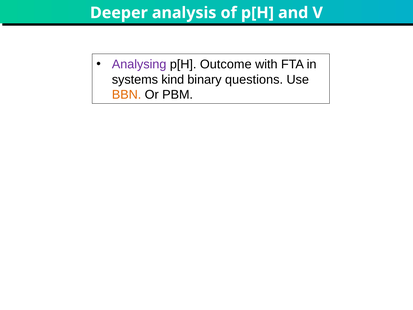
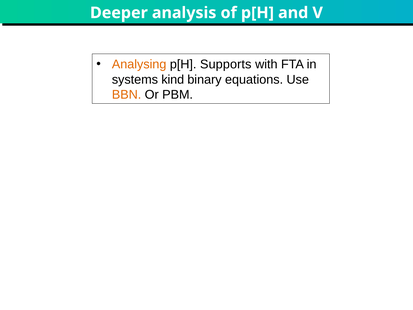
Analysing colour: purple -> orange
Outcome: Outcome -> Supports
questions: questions -> equations
